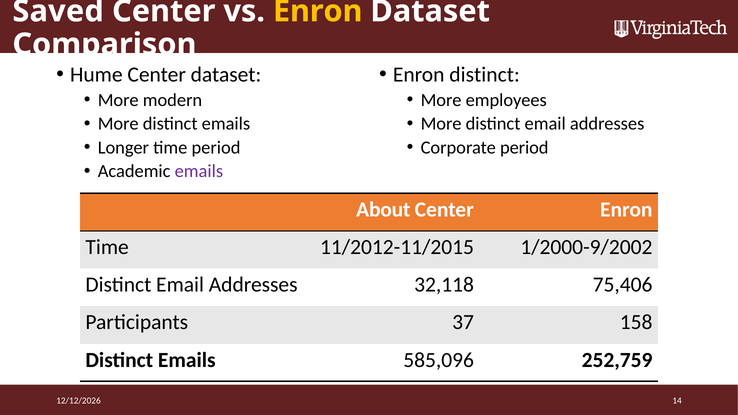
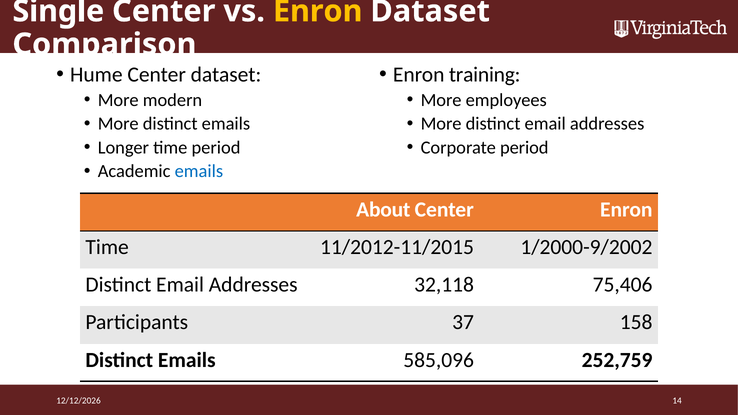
Saved: Saved -> Single
Enron distinct: distinct -> training
emails at (199, 171) colour: purple -> blue
